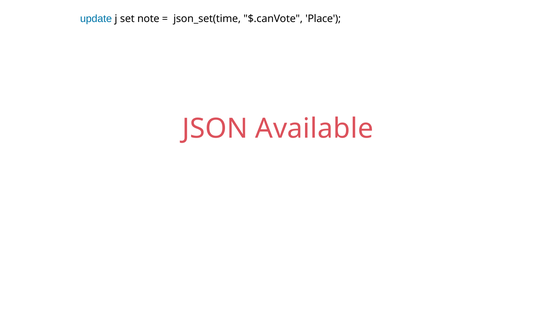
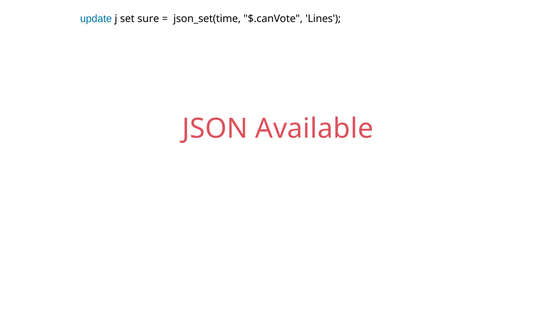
note: note -> sure
Place: Place -> Lines
